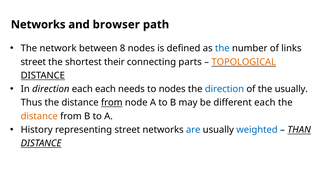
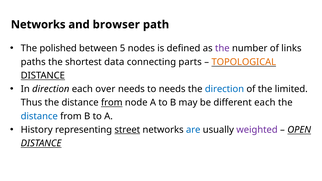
network: network -> polished
8: 8 -> 5
the at (222, 48) colour: blue -> purple
street at (33, 62): street -> paths
their: their -> data
each each: each -> over
to nodes: nodes -> needs
the usually: usually -> limited
distance at (39, 116) colour: orange -> blue
street at (127, 130) underline: none -> present
weighted colour: blue -> purple
THAN: THAN -> OPEN
